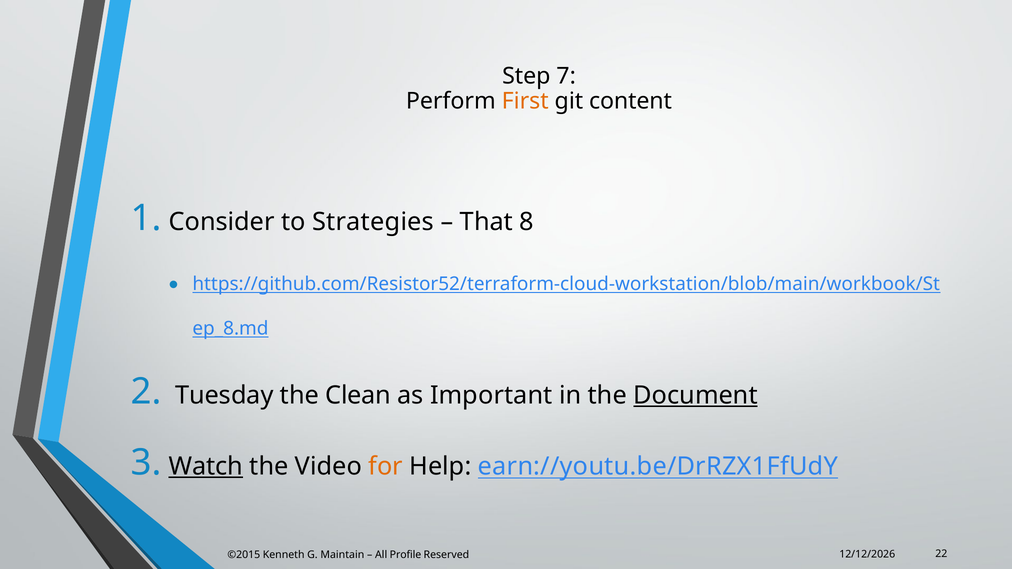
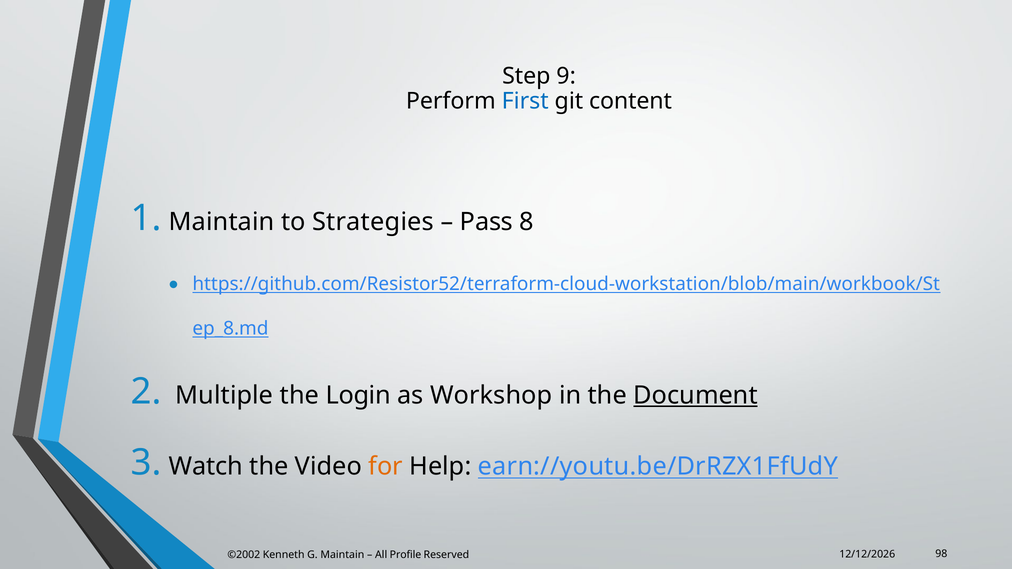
7: 7 -> 9
First colour: orange -> blue
Consider at (222, 222): Consider -> Maintain
That: That -> Pass
Tuesday: Tuesday -> Multiple
Clean: Clean -> Login
Important: Important -> Workshop
Watch underline: present -> none
©2015: ©2015 -> ©2002
22: 22 -> 98
